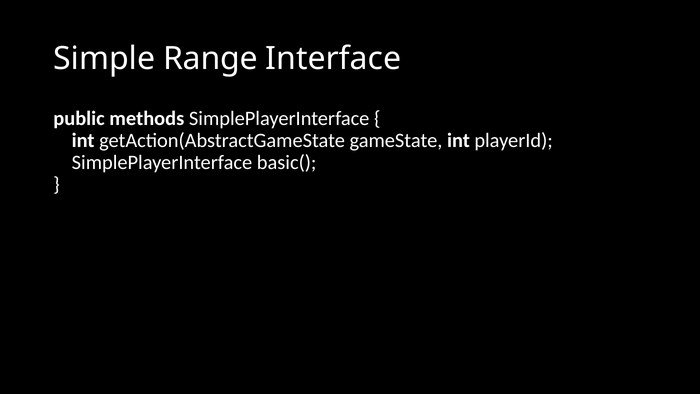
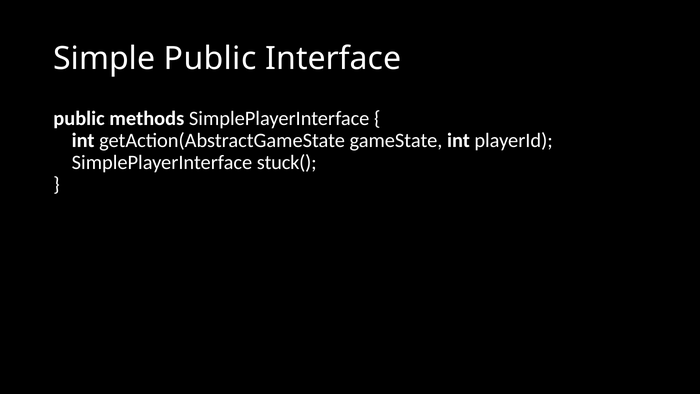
Simple Range: Range -> Public
basic(: basic( -> stuck(
